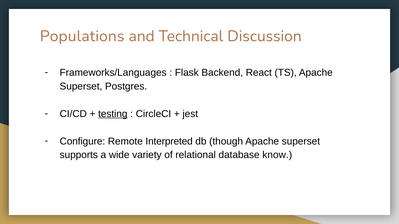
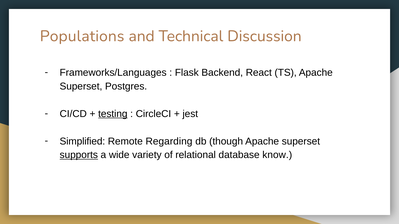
Configure: Configure -> Simplified
Interpreted: Interpreted -> Regarding
supports underline: none -> present
